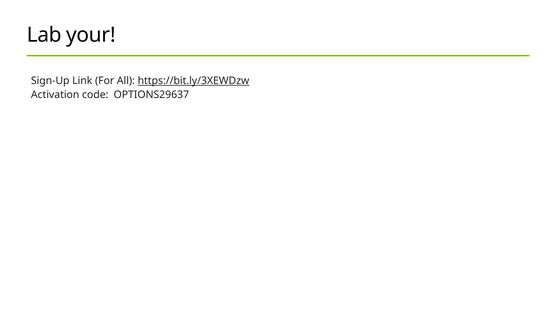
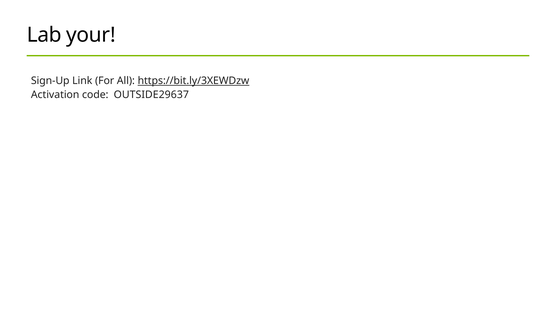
OPTIONS29637: OPTIONS29637 -> OUTSIDE29637
